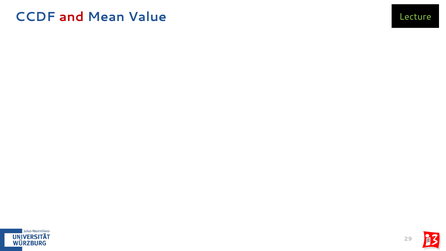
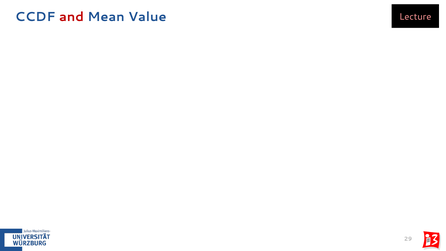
Lecture colour: light green -> pink
